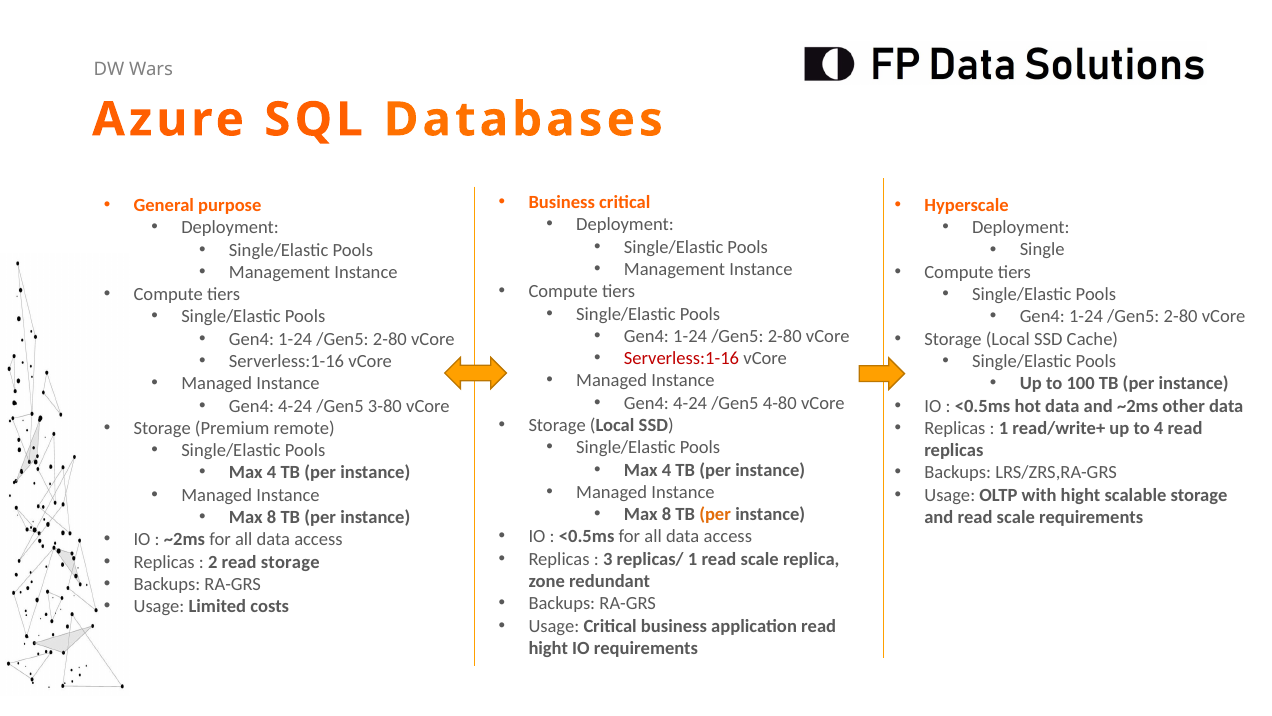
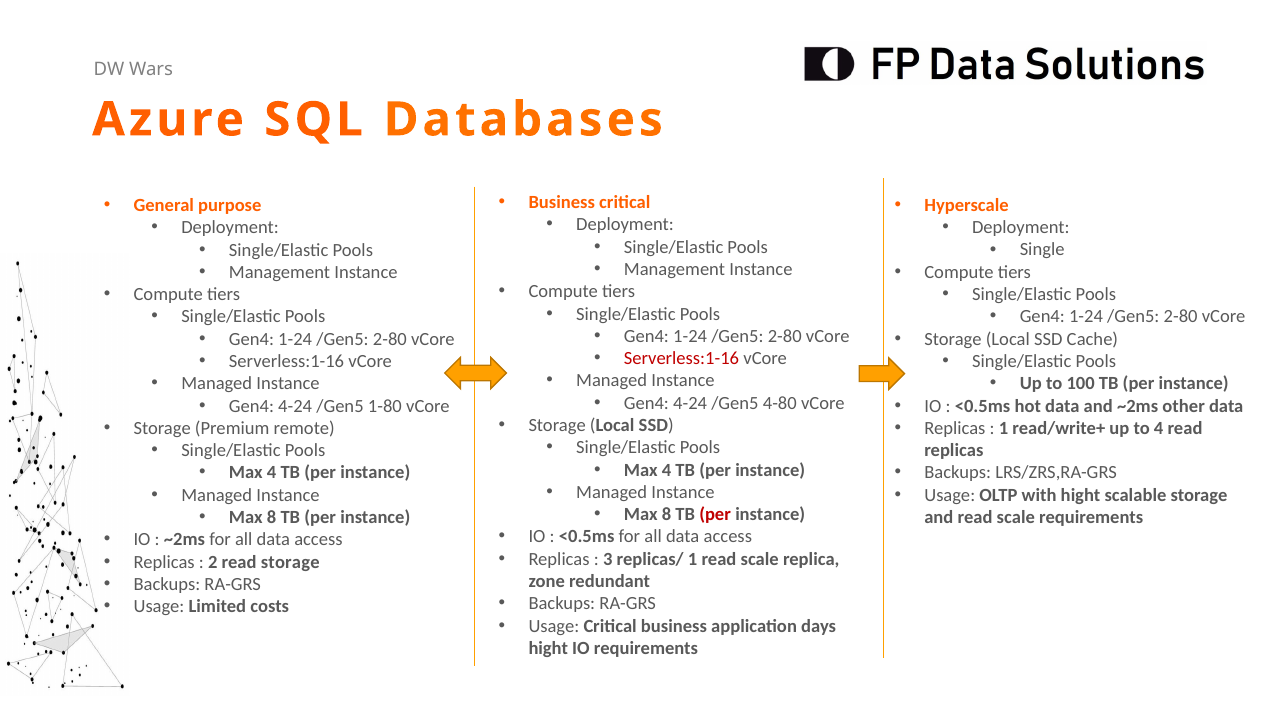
3-80: 3-80 -> 1-80
per at (715, 514) colour: orange -> red
application read: read -> days
